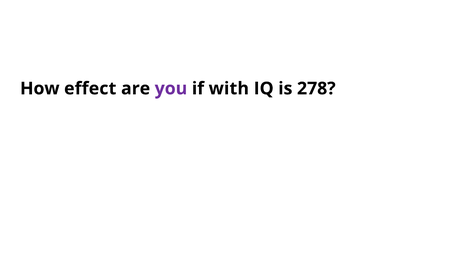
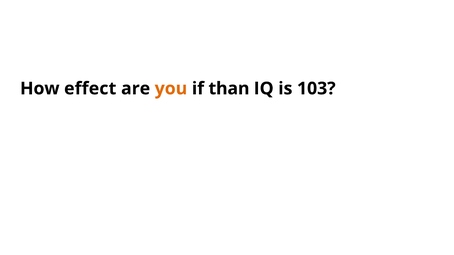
you colour: purple -> orange
with: with -> than
278: 278 -> 103
